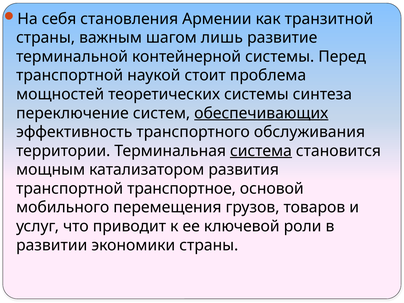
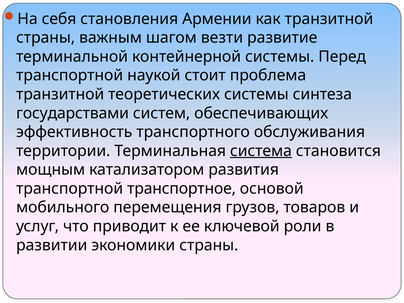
лишь: лишь -> везти
мощностей at (60, 94): мощностей -> транзитной
переключение: переключение -> государствами
обеспечивающих underline: present -> none
